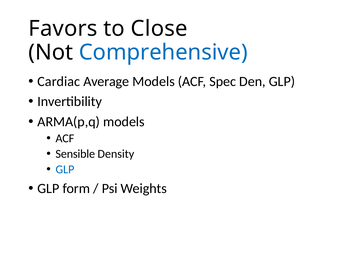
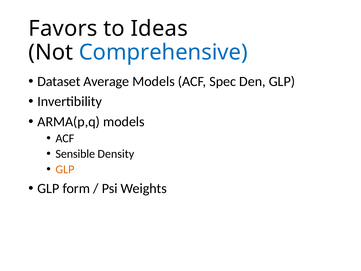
Close: Close -> Ideas
Cardiac: Cardiac -> Dataset
GLP at (65, 169) colour: blue -> orange
